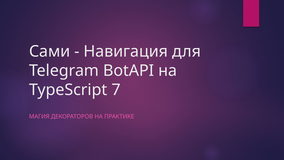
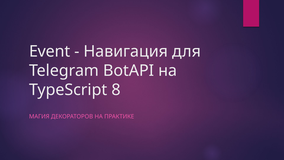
Сами: Сами -> Event
7: 7 -> 8
